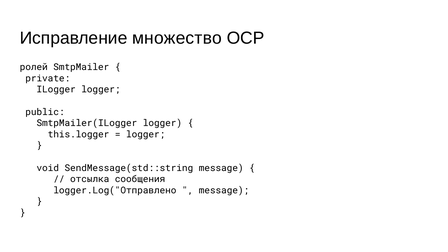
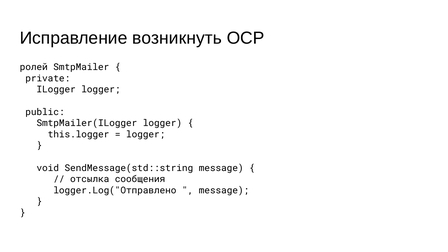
множество: множество -> возникнуть
